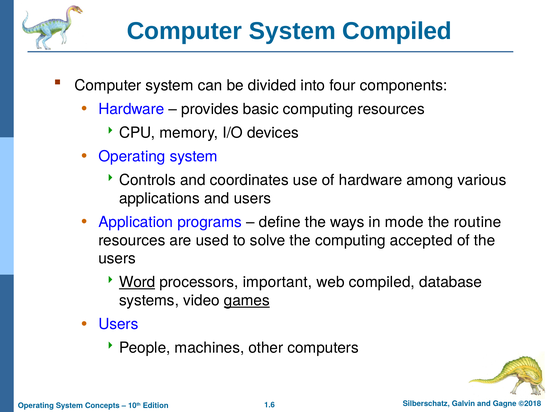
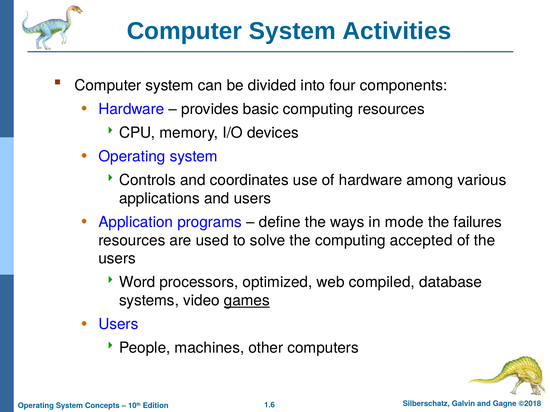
System Compiled: Compiled -> Activities
routine: routine -> failures
Word underline: present -> none
important: important -> optimized
